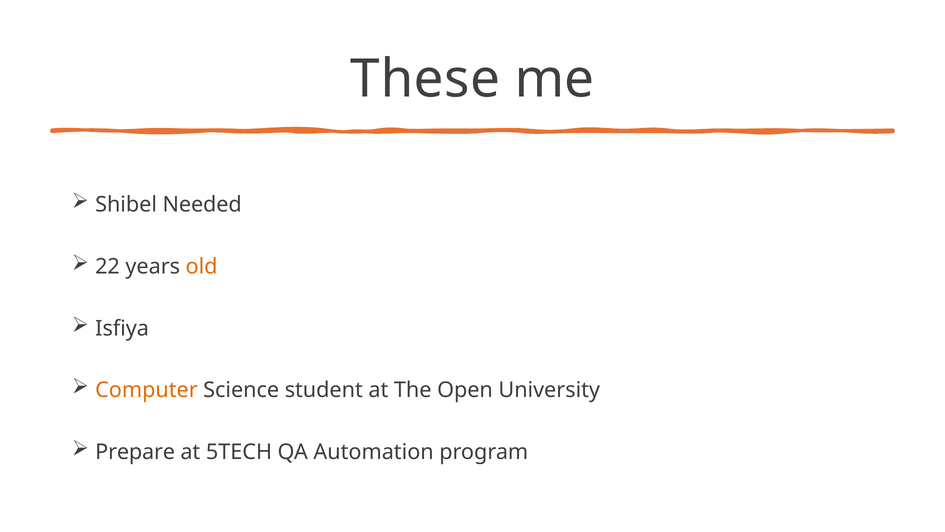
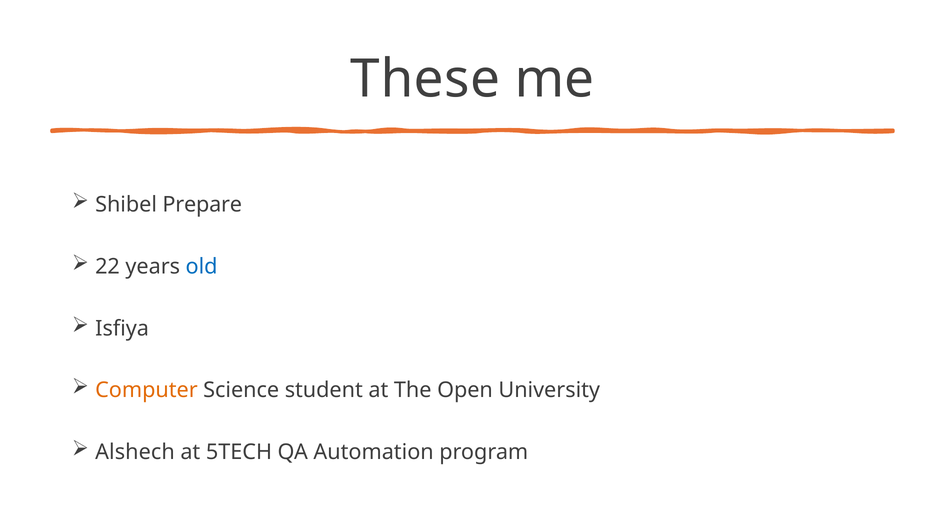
Needed: Needed -> Prepare
old colour: orange -> blue
Prepare: Prepare -> Alshech
